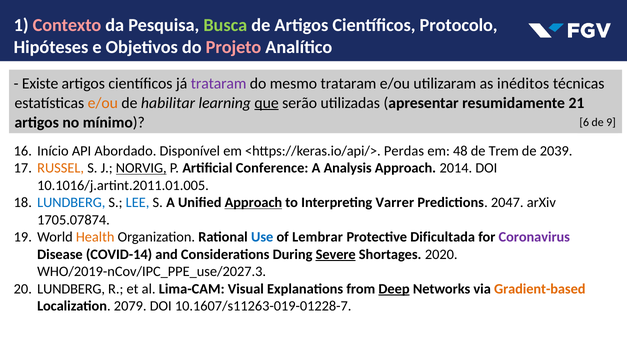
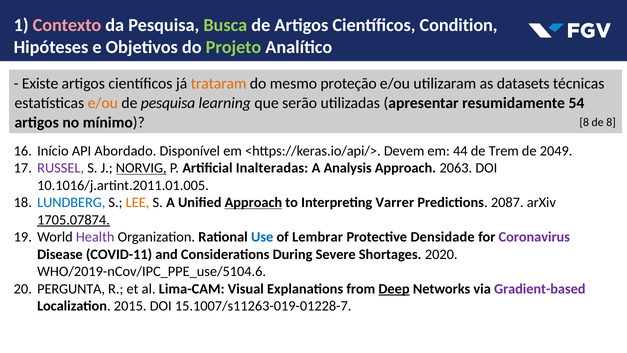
Protocolo: Protocolo -> Condition
Projeto colour: pink -> light green
trataram at (219, 83) colour: purple -> orange
mesmo trataram: trataram -> proteção
inéditos: inéditos -> datasets
de habilitar: habilitar -> pesquisa
que underline: present -> none
21: 21 -> 54
mínimo 6: 6 -> 8
de 9: 9 -> 8
Perdas: Perdas -> Devem
48: 48 -> 44
2039: 2039 -> 2049
RUSSEL colour: orange -> purple
Conference: Conference -> Inalteradas
2014: 2014 -> 2063
LEE colour: blue -> orange
2047: 2047 -> 2087
1705.07874 underline: none -> present
Health colour: orange -> purple
Dificultada: Dificultada -> Densidade
COVID-14: COVID-14 -> COVID-11
Severe underline: present -> none
WHO/2019-nCov/IPC_PPE_use/2027.3: WHO/2019-nCov/IPC_PPE_use/2027.3 -> WHO/2019-nCov/IPC_PPE_use/5104.6
20 LUNDBERG: LUNDBERG -> PERGUNTA
Gradient-based colour: orange -> purple
2079: 2079 -> 2015
10.1607/s11263-019-01228-7: 10.1607/s11263-019-01228-7 -> 15.1007/s11263-019-01228-7
